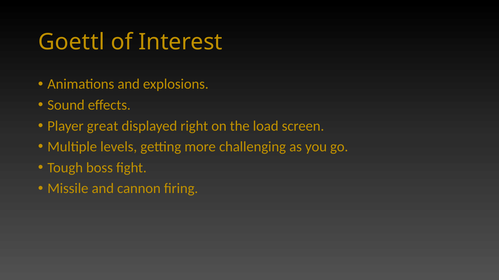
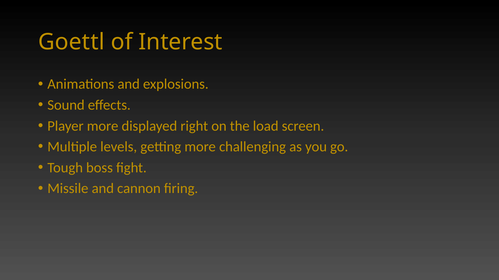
Player great: great -> more
